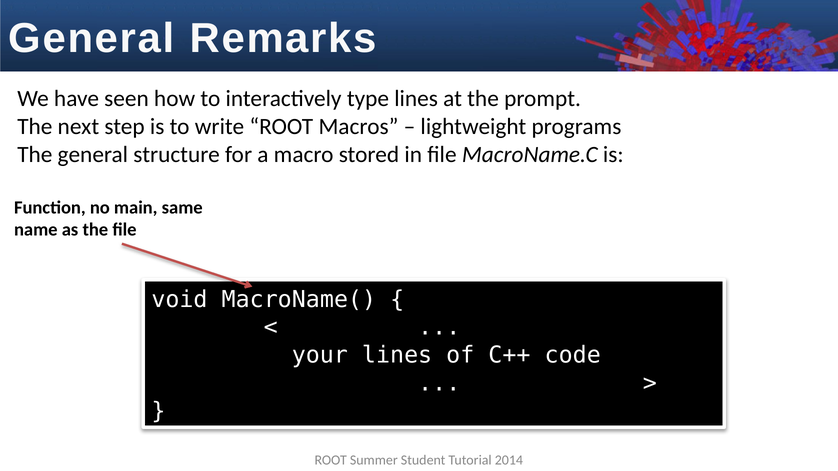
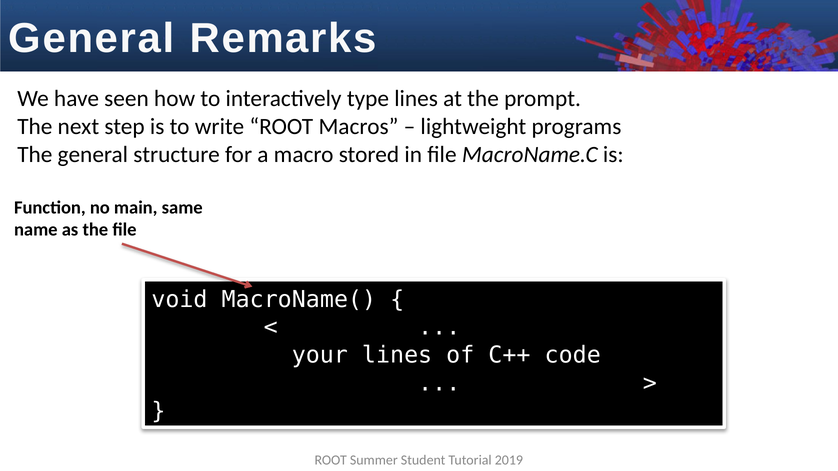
2014: 2014 -> 2019
